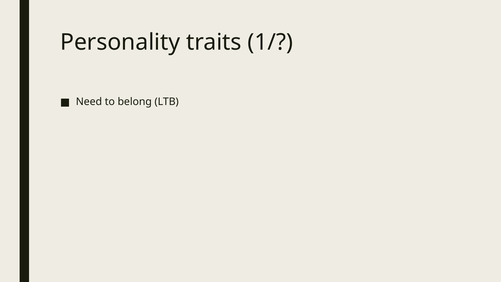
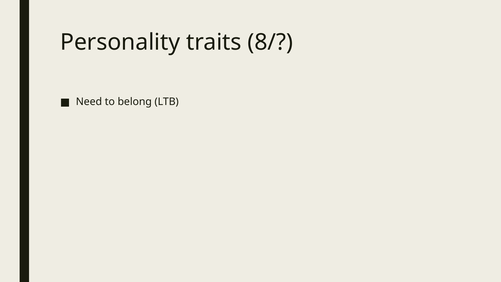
1/: 1/ -> 8/
